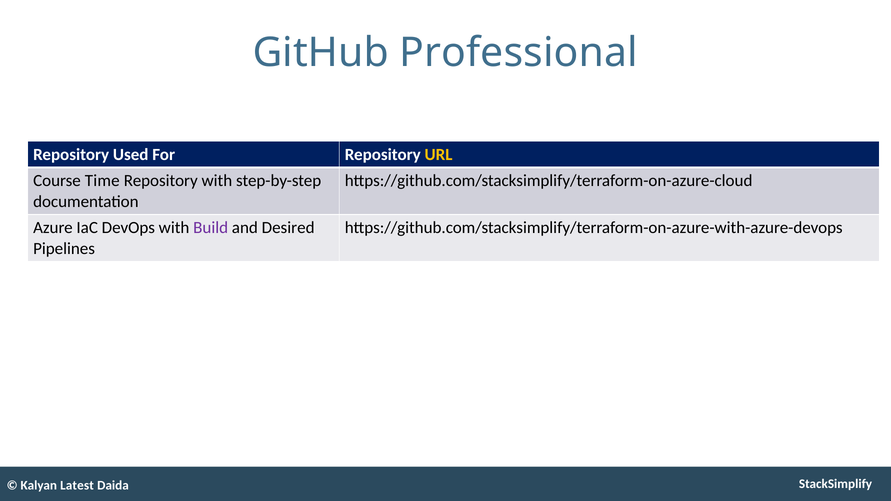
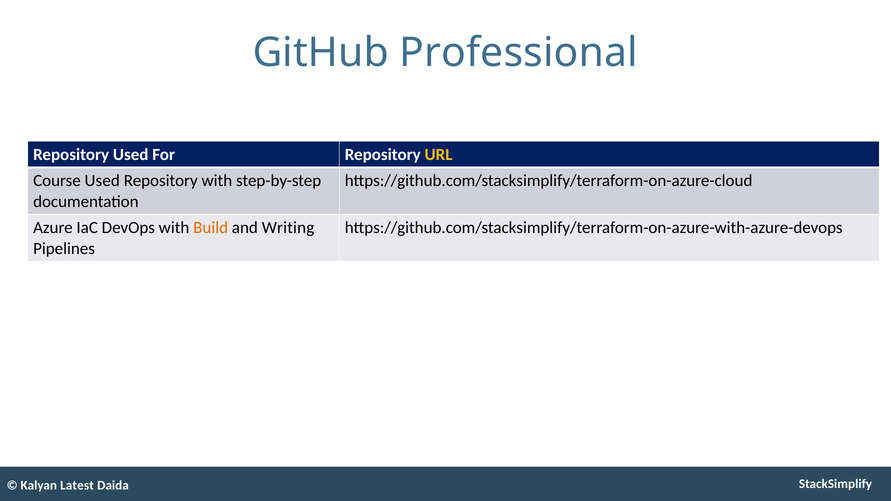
Course Time: Time -> Used
Build colour: purple -> orange
Desired: Desired -> Writing
